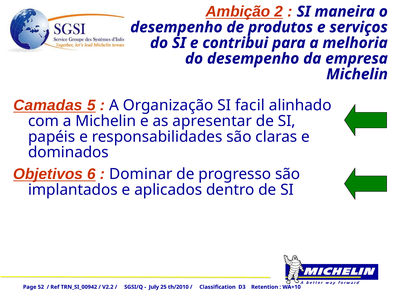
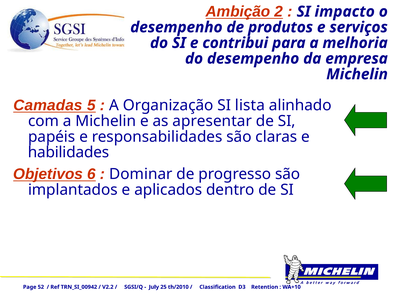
maneira: maneira -> impacto
facil: facil -> lista
dominados: dominados -> habilidades
